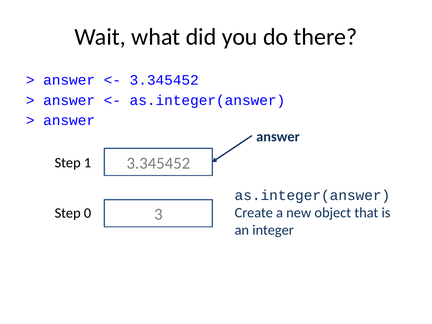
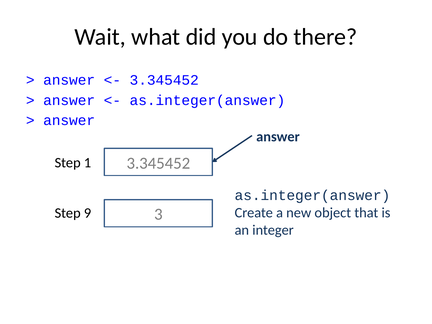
0: 0 -> 9
